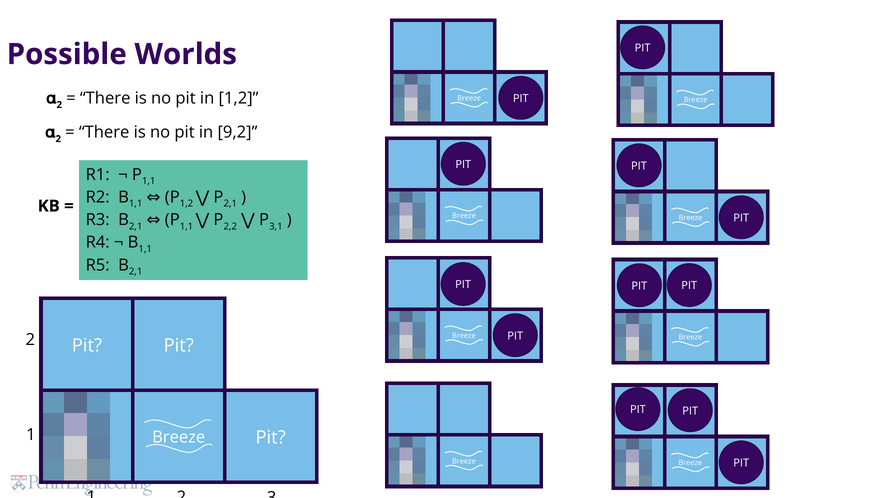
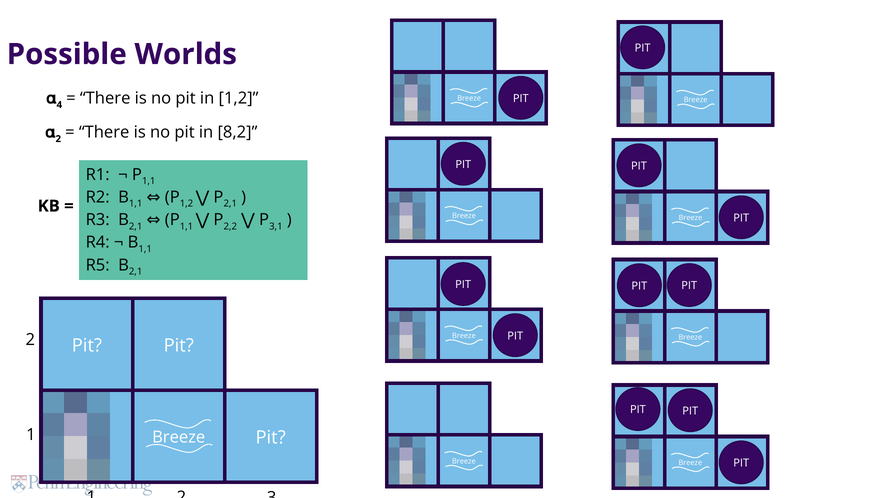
2 at (59, 105): 2 -> 4
9,2: 9,2 -> 8,2
